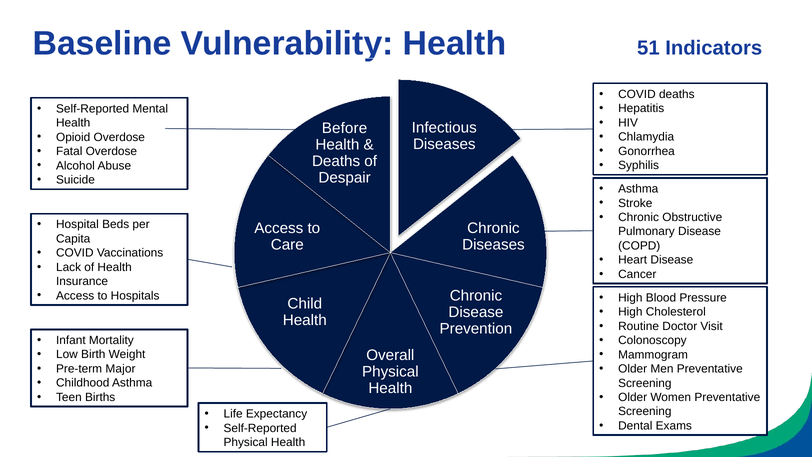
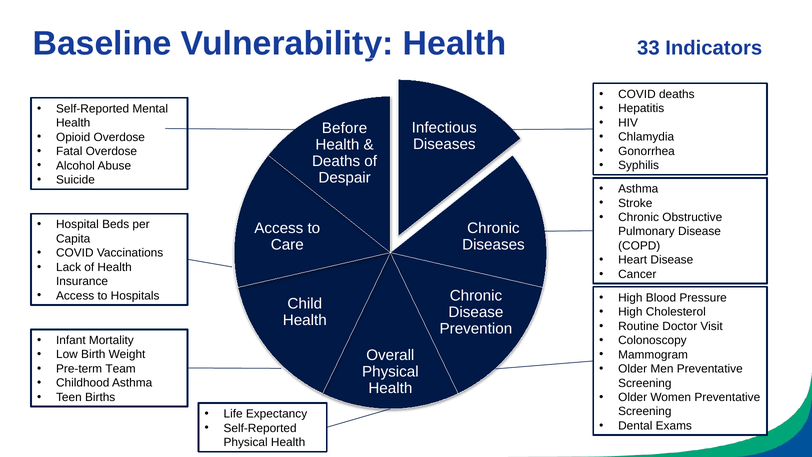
51: 51 -> 33
Major: Major -> Team
